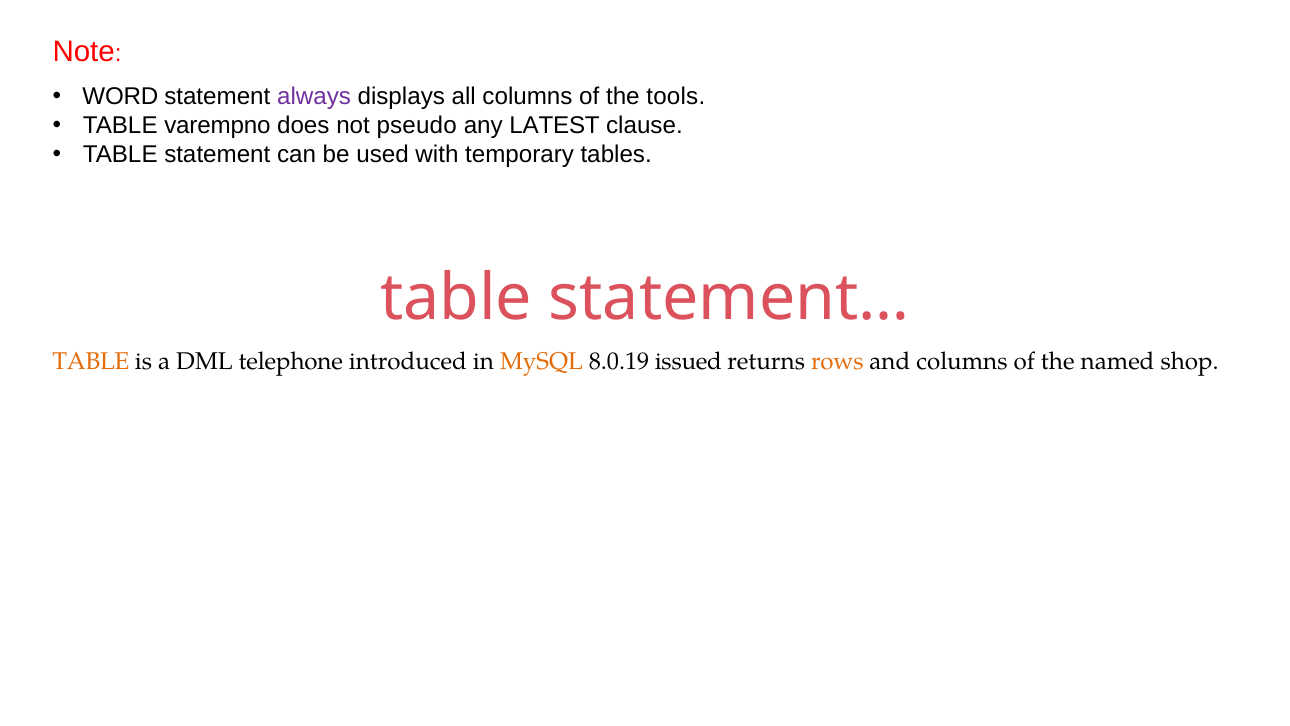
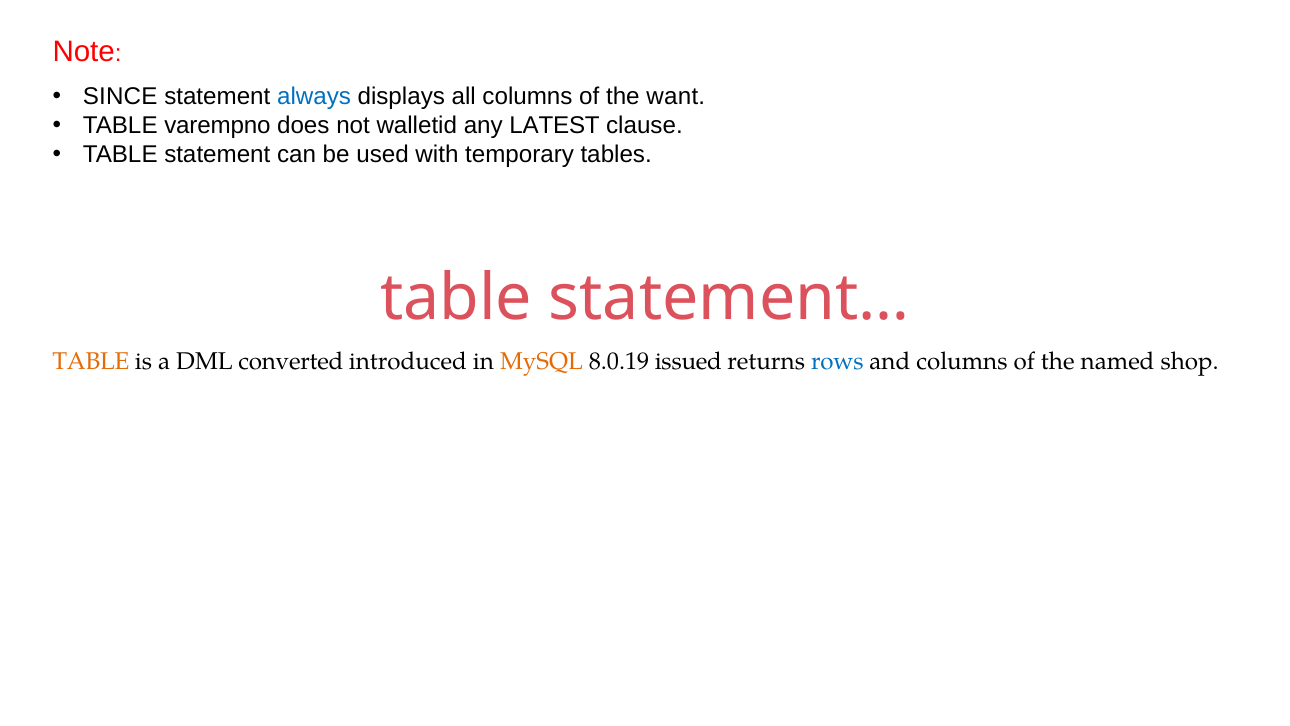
WORD: WORD -> SINCE
always colour: purple -> blue
tools: tools -> want
pseudo: pseudo -> walletid
telephone: telephone -> converted
rows colour: orange -> blue
